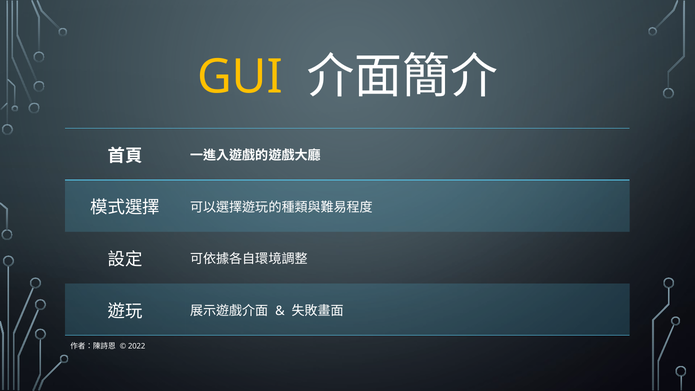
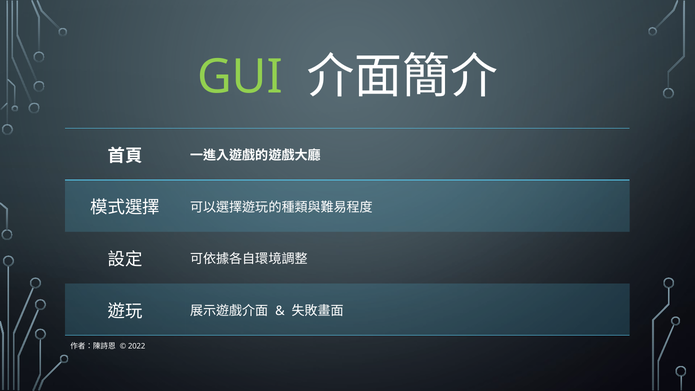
GUI colour: yellow -> light green
